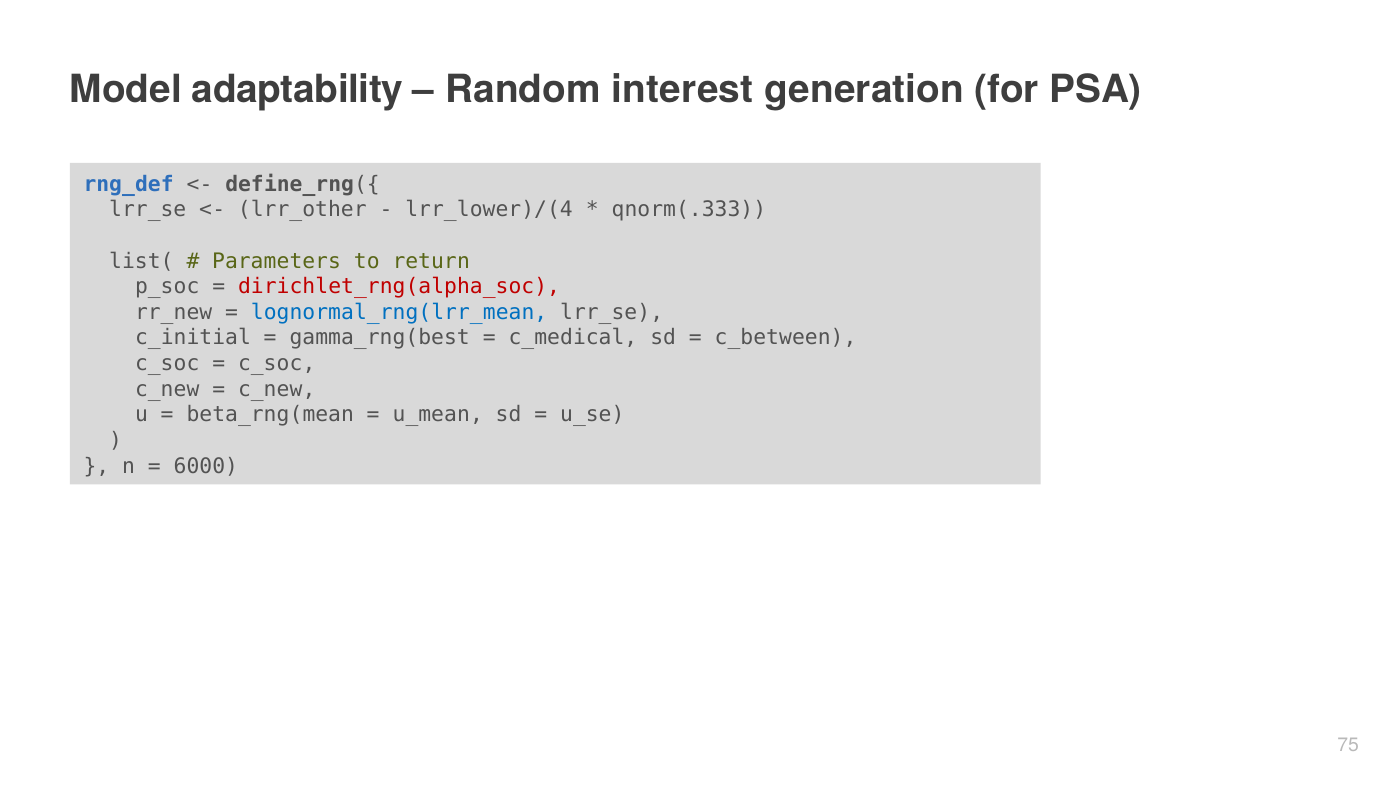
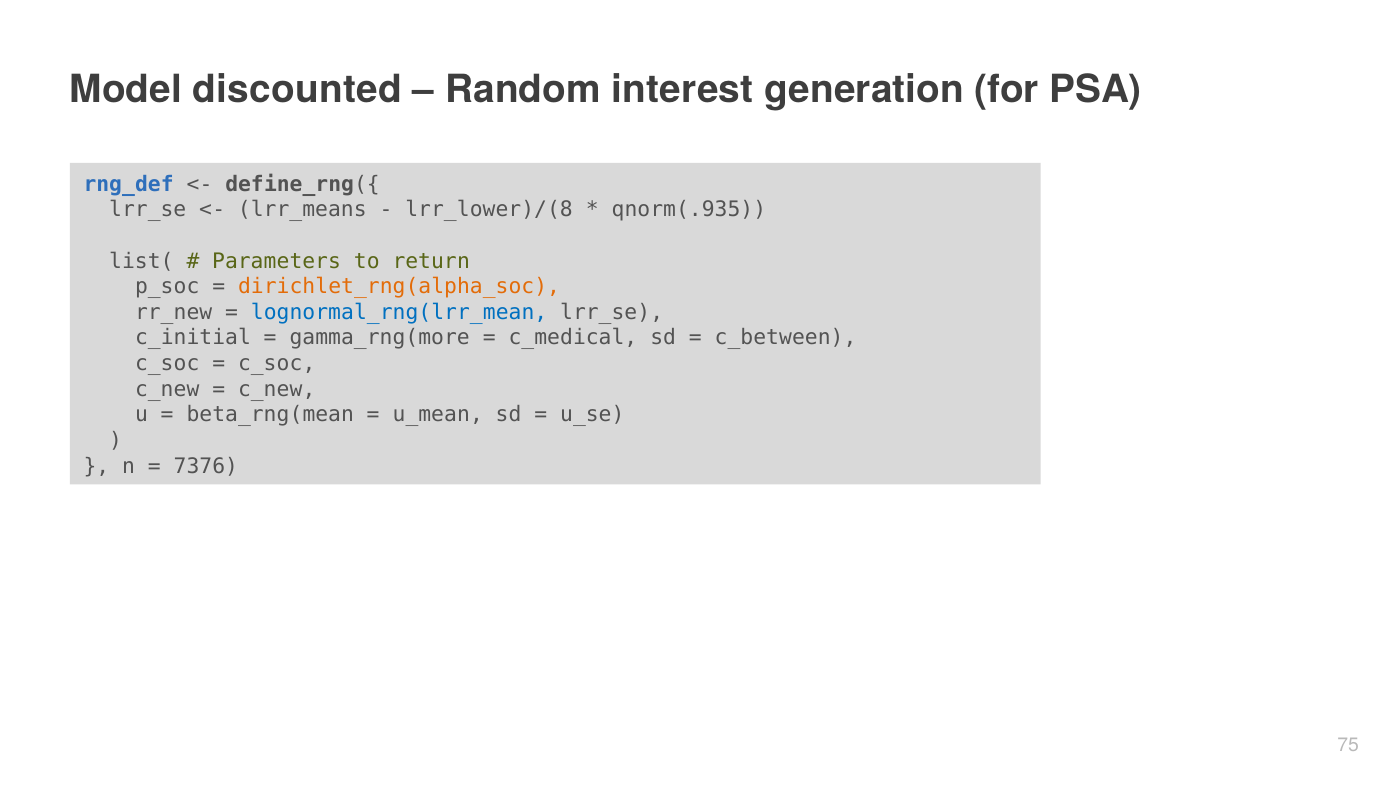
adaptability: adaptability -> discounted
lrr_other: lrr_other -> lrr_means
lrr_lower)/(4: lrr_lower)/(4 -> lrr_lower)/(8
qnorm(.333: qnorm(.333 -> qnorm(.935
dirichlet_rng(alpha_soc colour: red -> orange
gamma_rng(best: gamma_rng(best -> gamma_rng(more
6000: 6000 -> 7376
